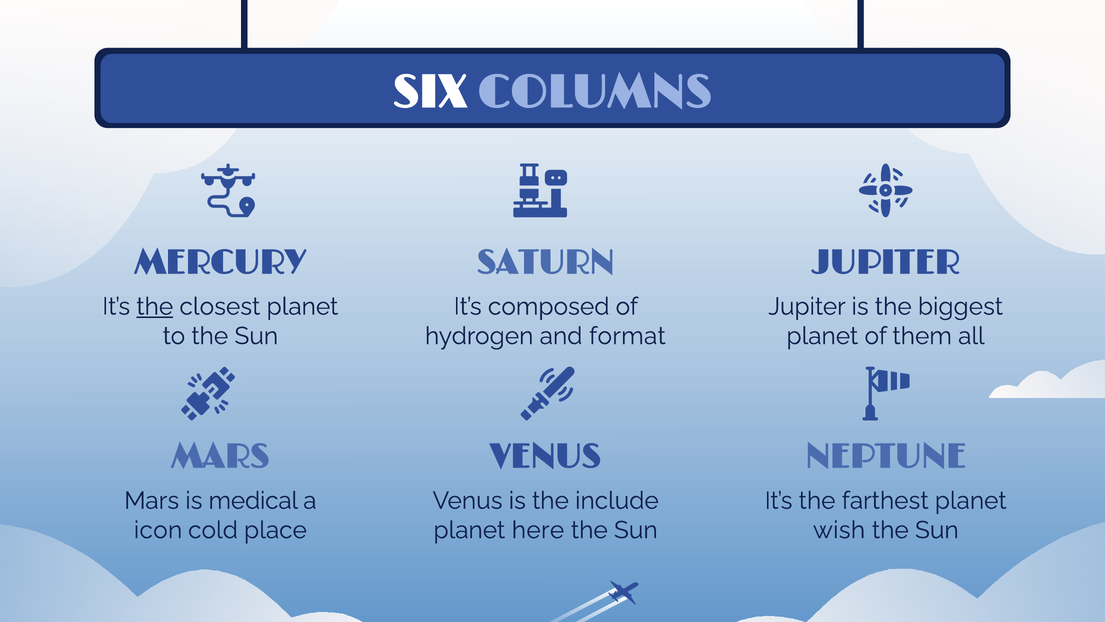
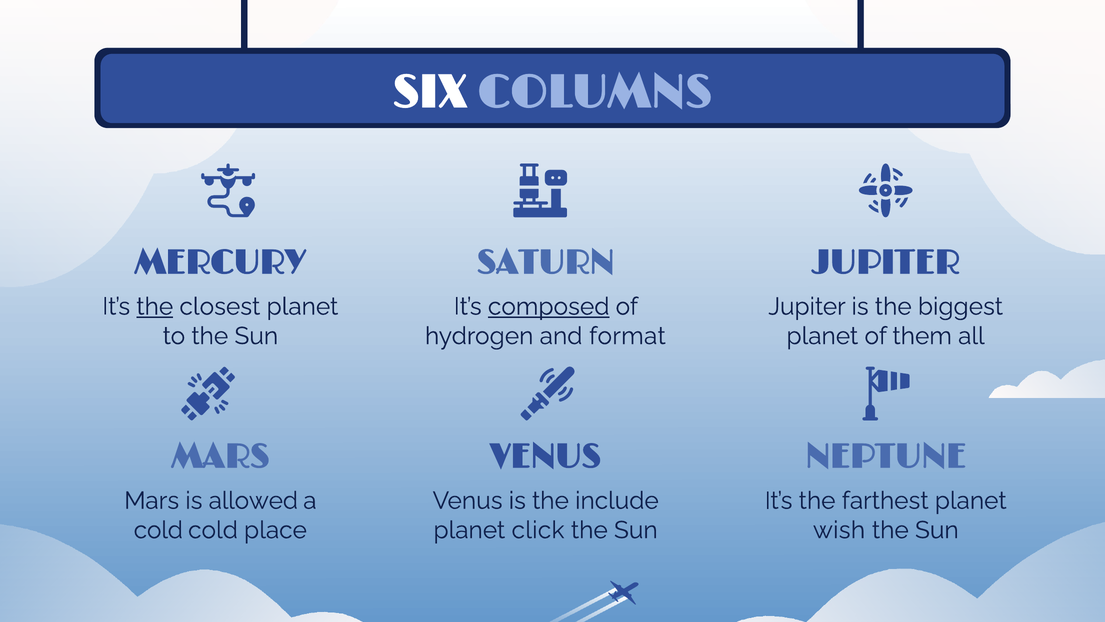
composed underline: none -> present
medical: medical -> allowed
icon at (158, 530): icon -> cold
here: here -> click
